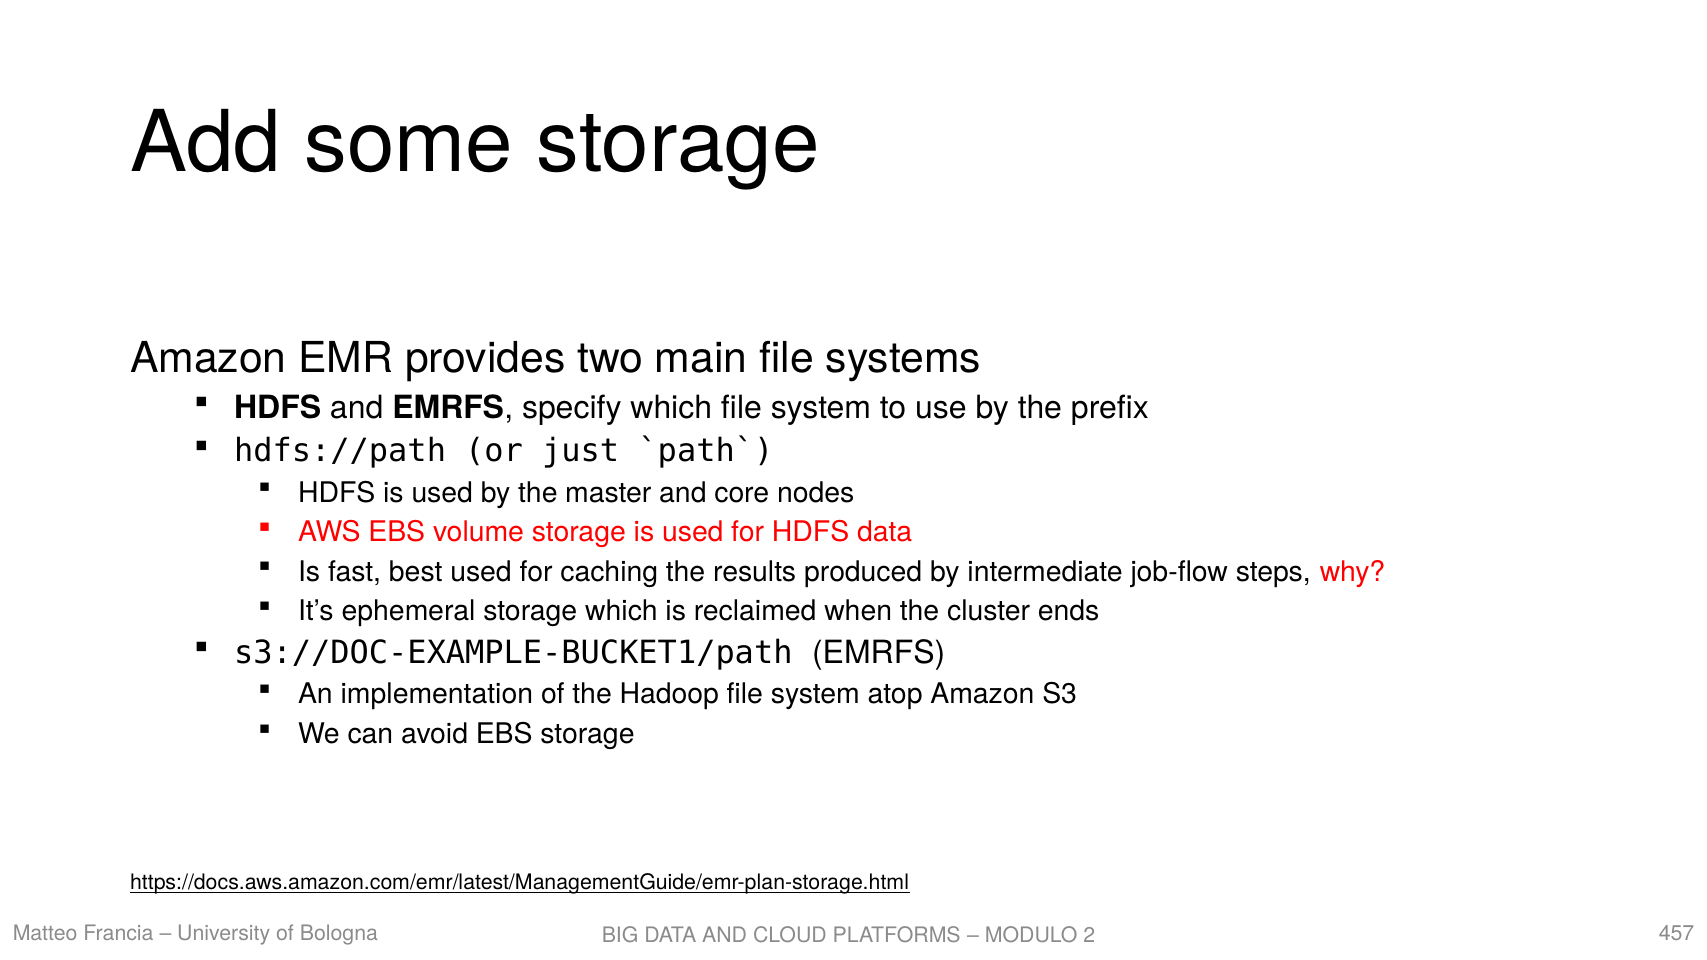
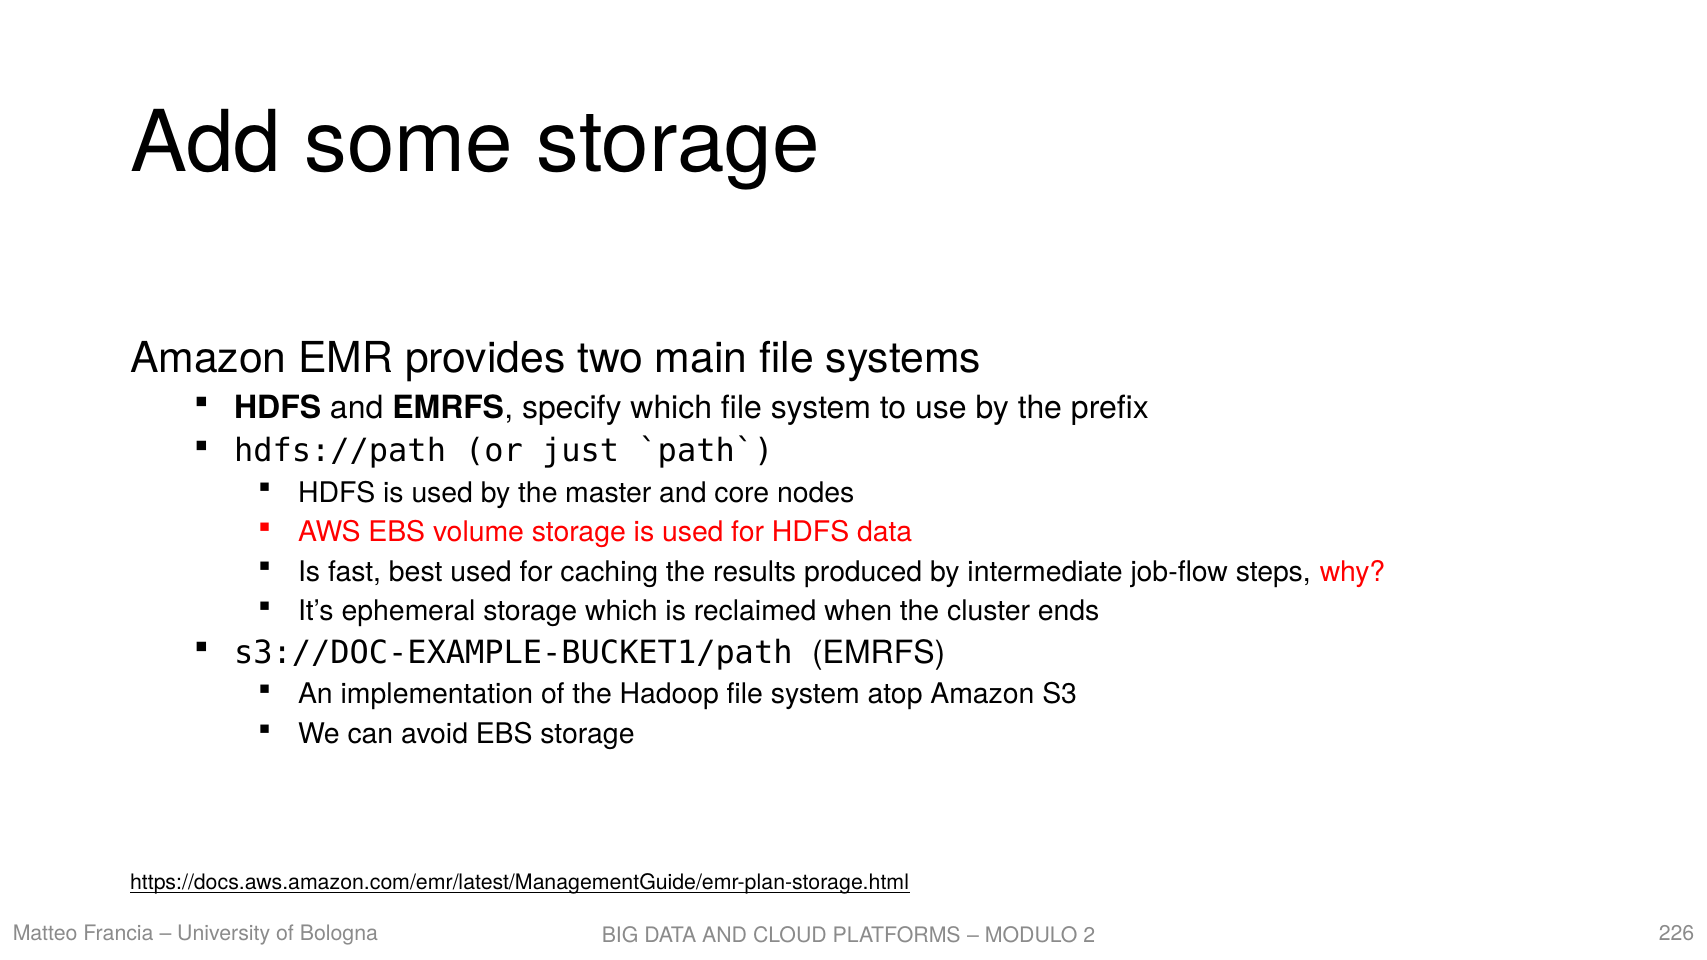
457: 457 -> 226
